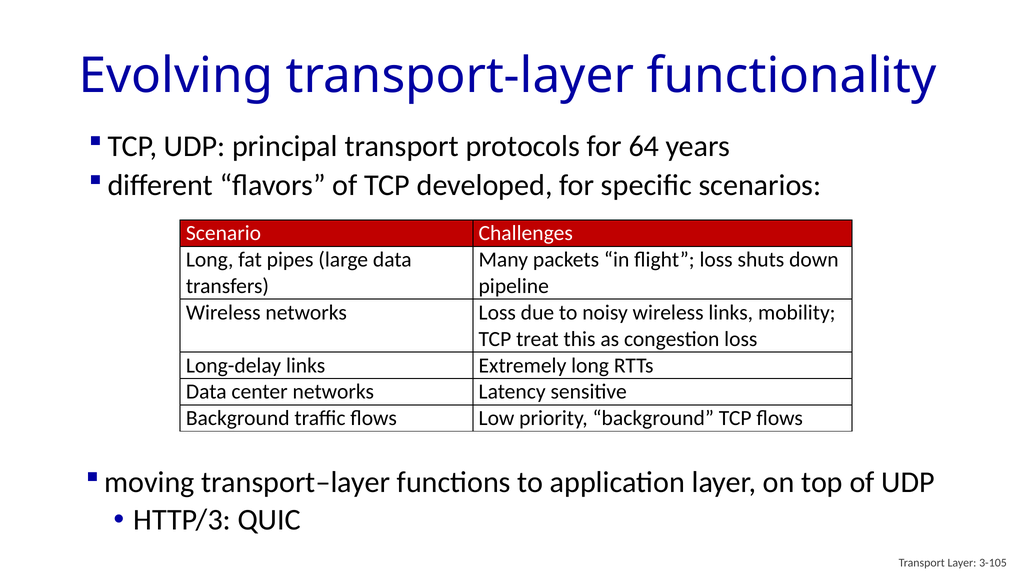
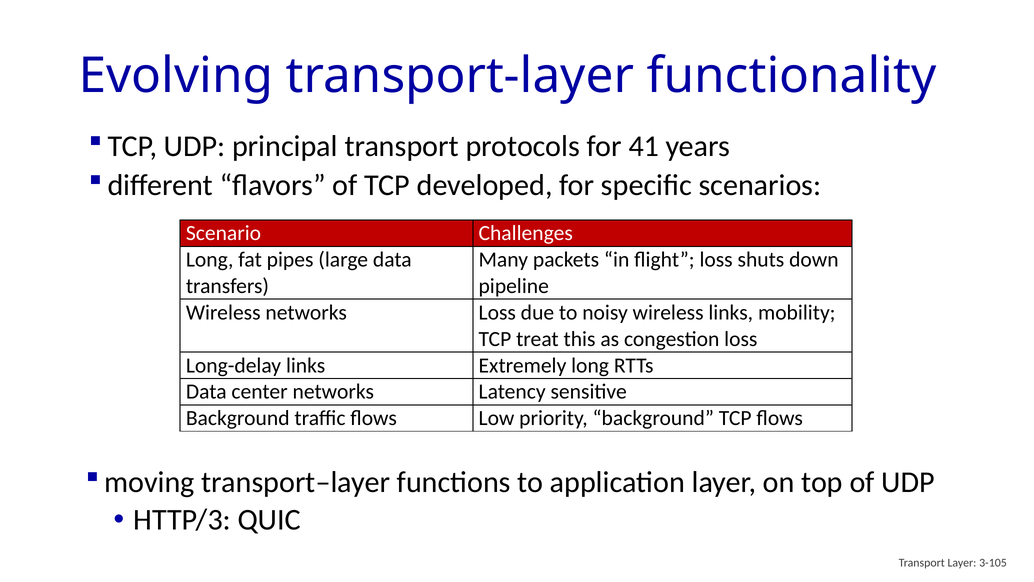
64: 64 -> 41
